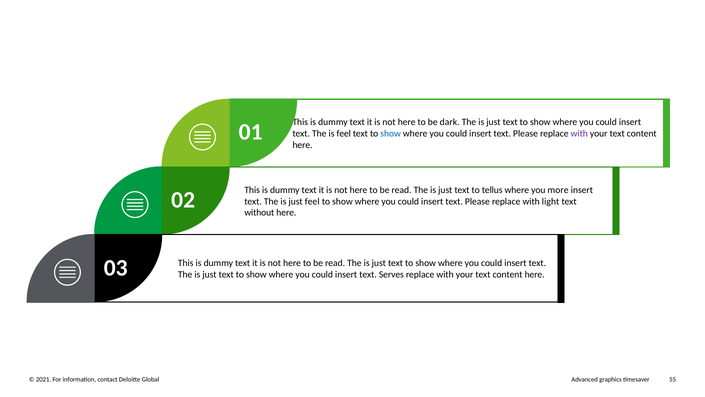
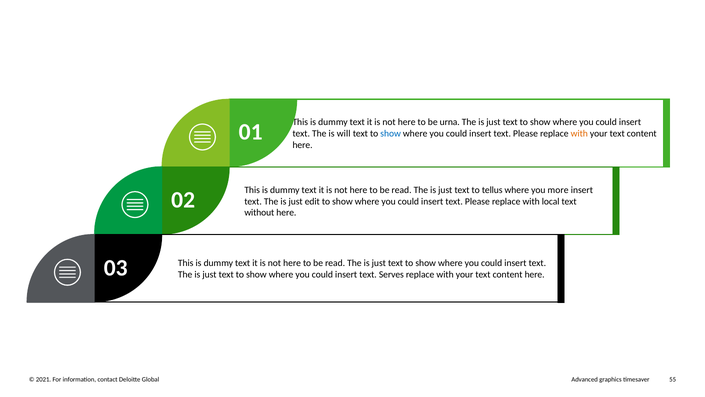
dark: dark -> urna
is feel: feel -> will
with at (579, 134) colour: purple -> orange
just feel: feel -> edit
light: light -> local
